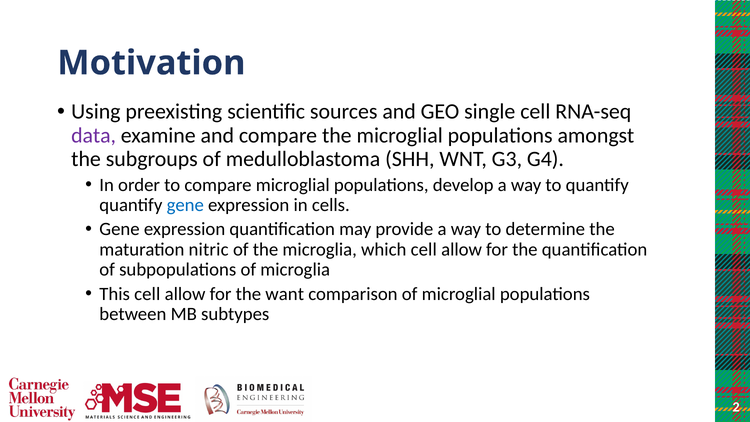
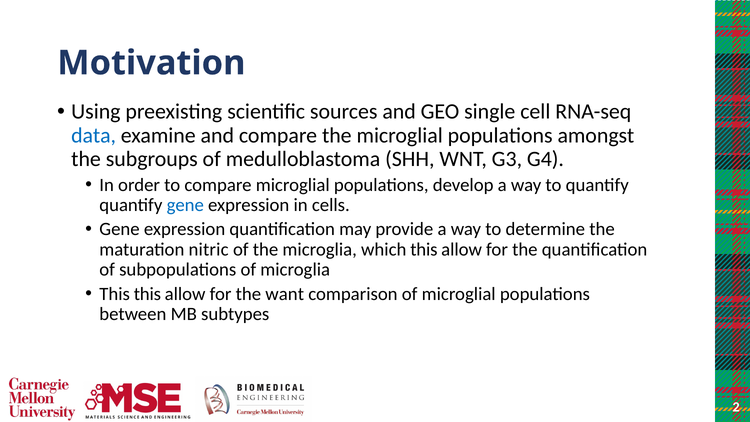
data colour: purple -> blue
which cell: cell -> this
This cell: cell -> this
